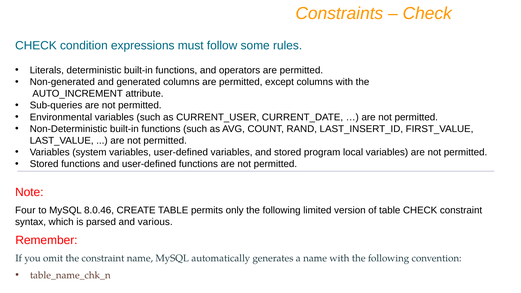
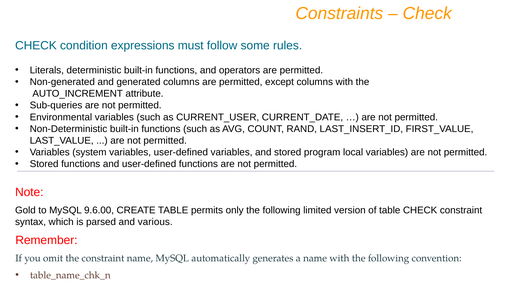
Four: Four -> Gold
8.0.46: 8.0.46 -> 9.6.00
